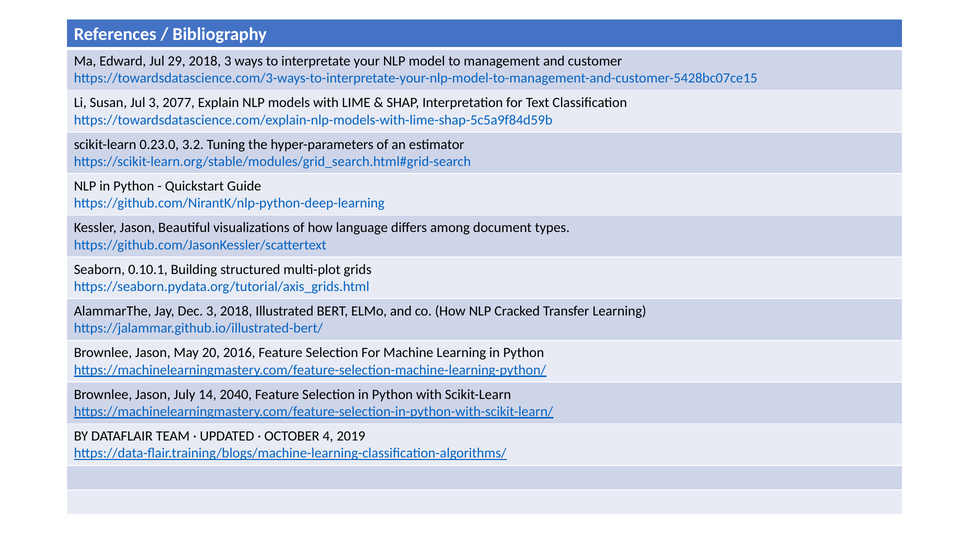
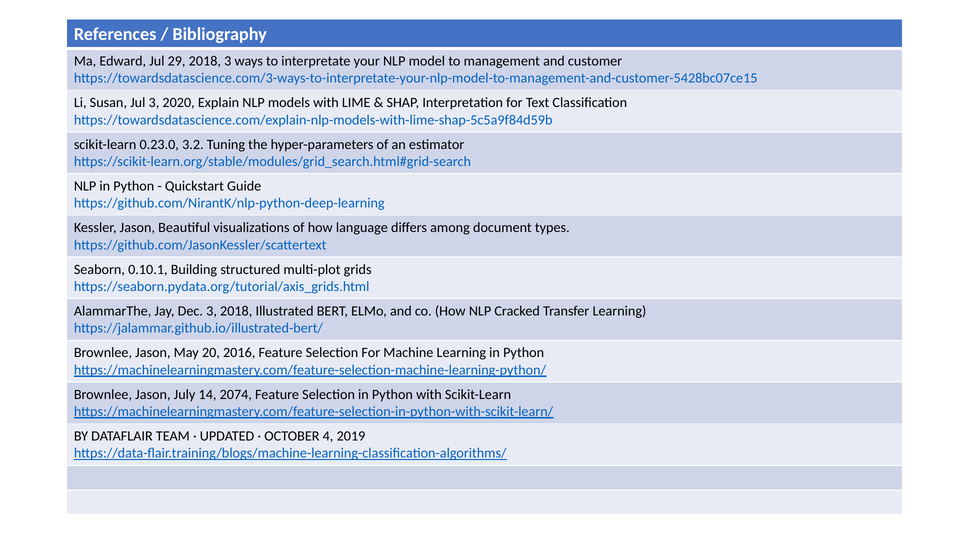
2077: 2077 -> 2020
2040: 2040 -> 2074
